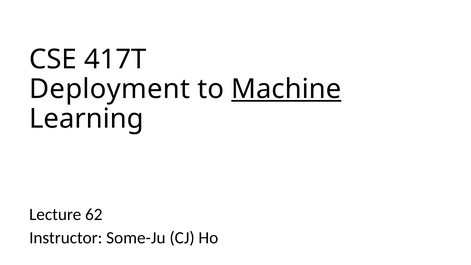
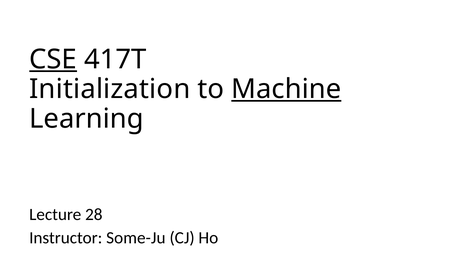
CSE underline: none -> present
Deployment: Deployment -> Initialization
62: 62 -> 28
